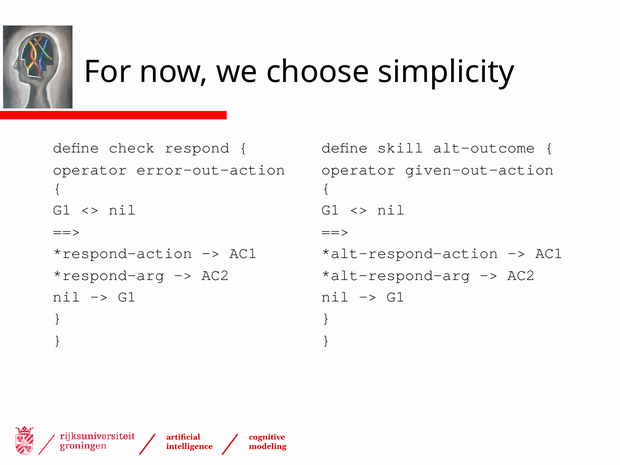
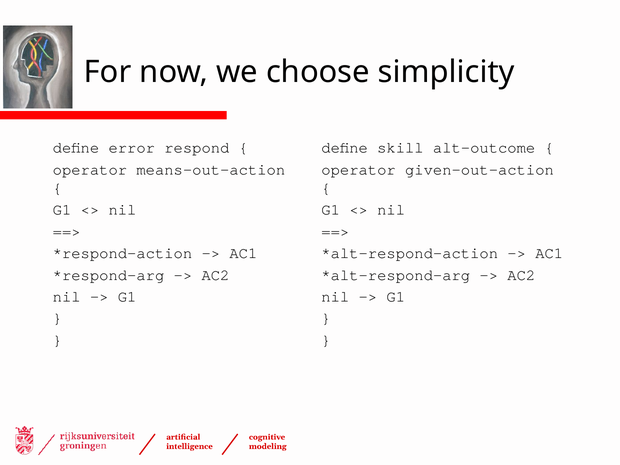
check: check -> error
error-out-action: error-out-action -> means-out-action
